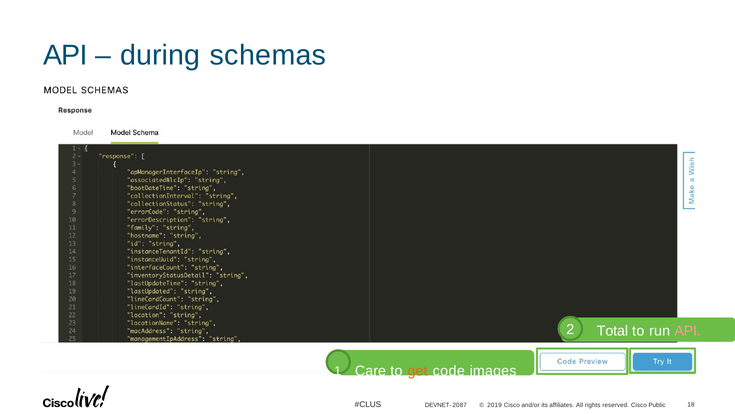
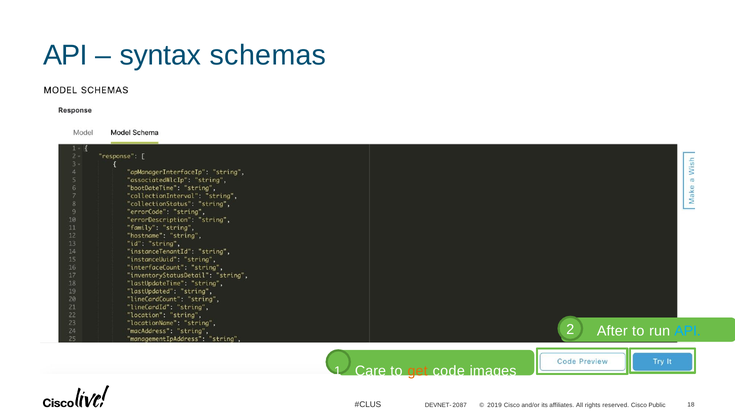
during: during -> syntax
Total: Total -> After
API at (688, 330) colour: pink -> light blue
